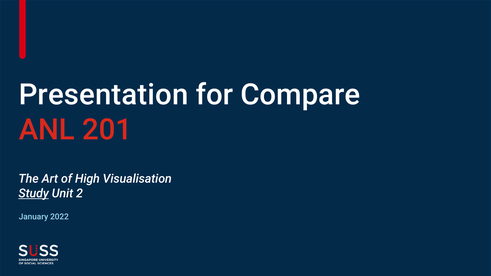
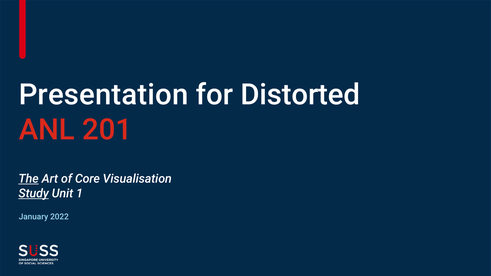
Compare: Compare -> Distorted
The underline: none -> present
High: High -> Core
2: 2 -> 1
